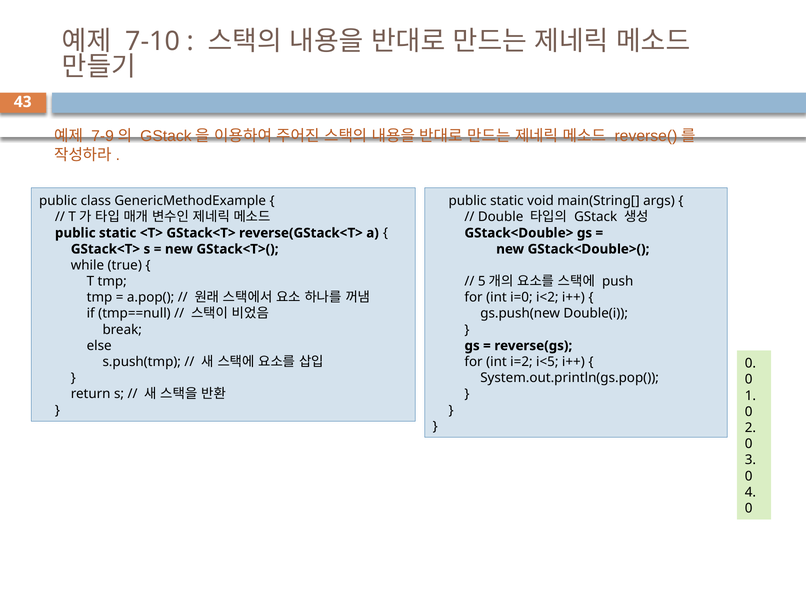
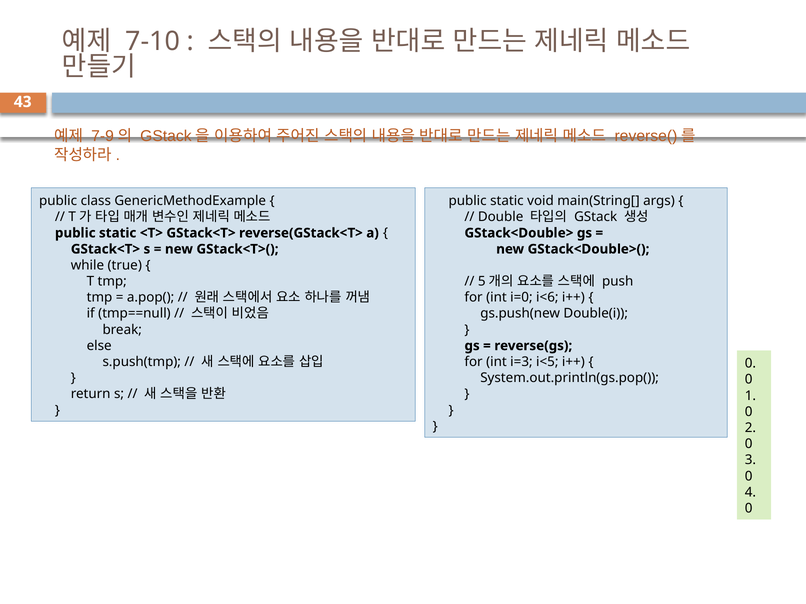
i<2: i<2 -> i<6
i=2: i=2 -> i=3
